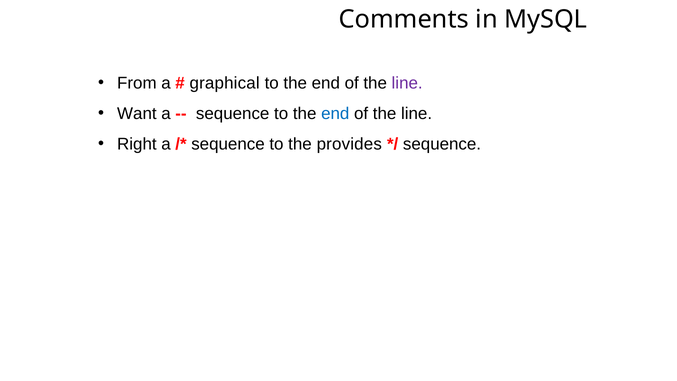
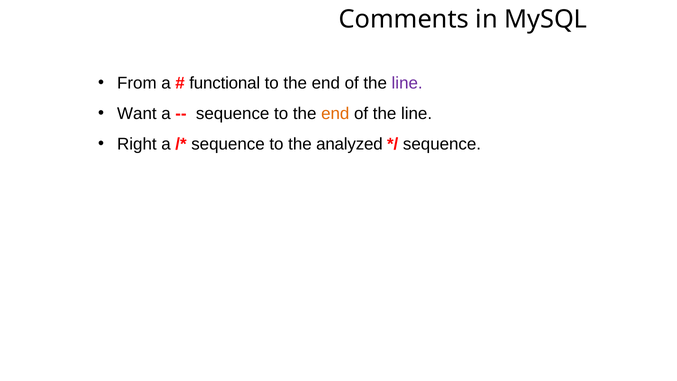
graphical: graphical -> functional
end at (335, 114) colour: blue -> orange
provides: provides -> analyzed
